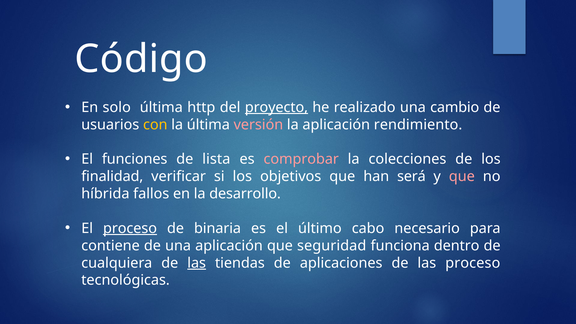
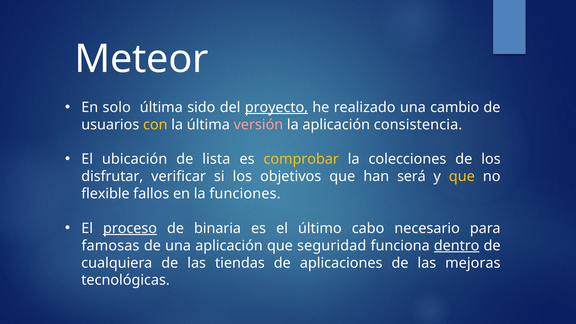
Código: Código -> Meteor
http: http -> sido
rendimiento: rendimiento -> consistencia
funciones: funciones -> ubicación
comprobar colour: pink -> yellow
finalidad: finalidad -> disfrutar
que at (462, 177) colour: pink -> yellow
híbrida: híbrida -> flexible
desarrollo: desarrollo -> funciones
contiene: contiene -> famosas
dentro underline: none -> present
las at (197, 263) underline: present -> none
las proceso: proceso -> mejoras
